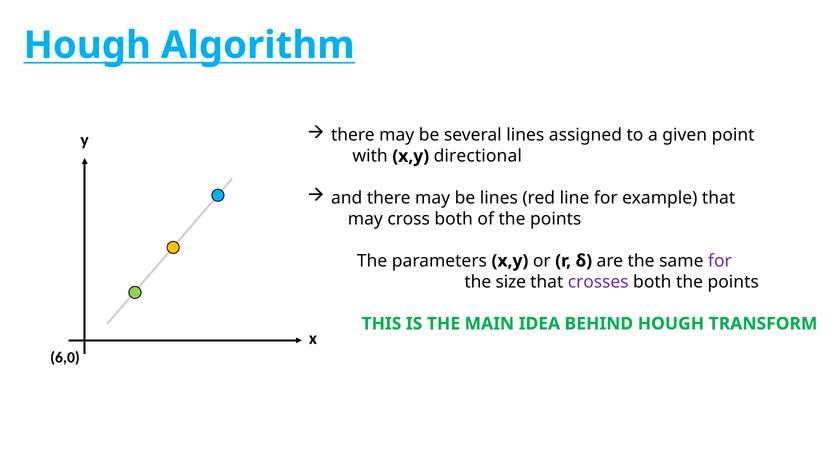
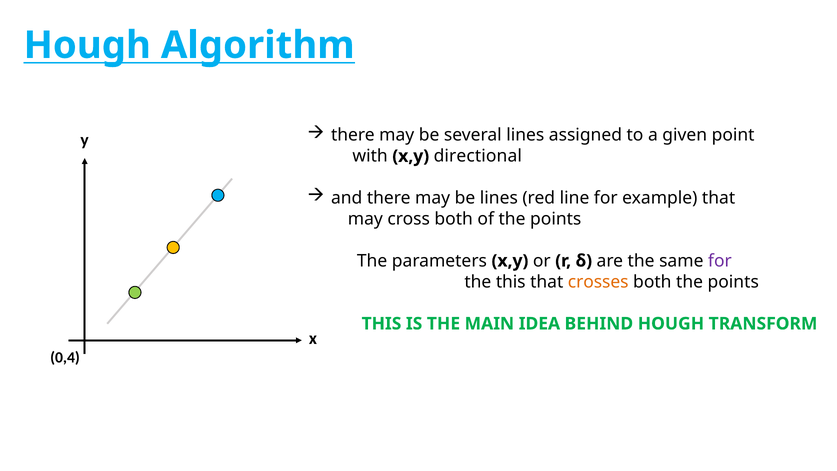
the size: size -> this
crosses colour: purple -> orange
6,0: 6,0 -> 0,4
